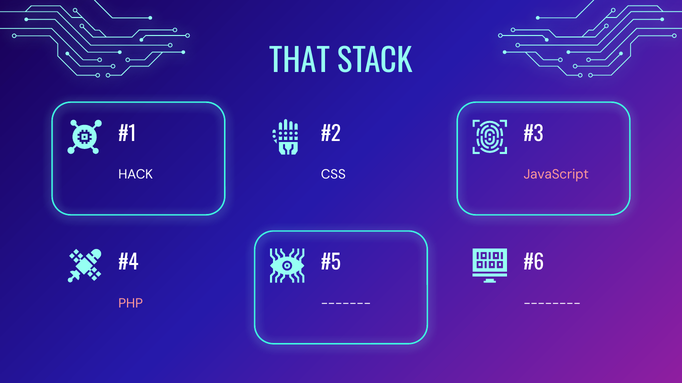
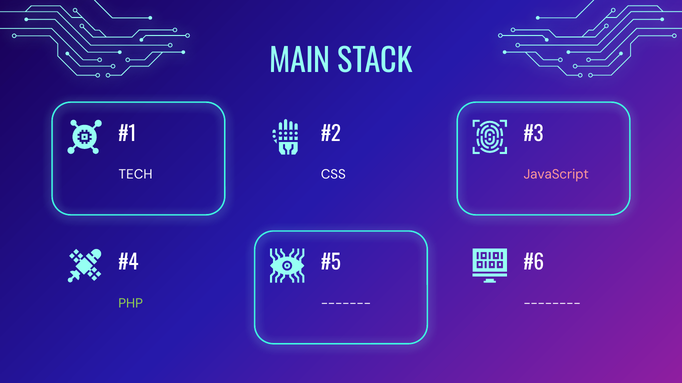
THAT: THAT -> MAIN
HACK: HACK -> TECH
PHP colour: pink -> light green
